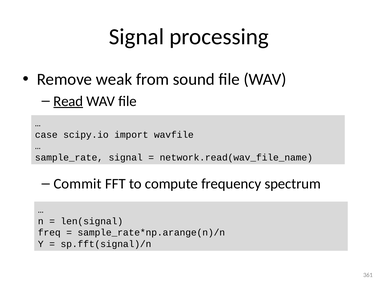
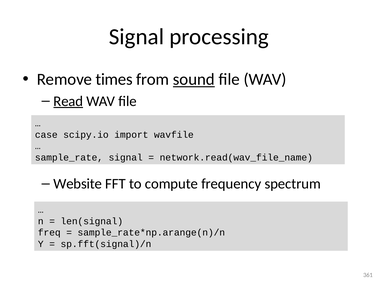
weak: weak -> times
sound underline: none -> present
Commit: Commit -> Website
